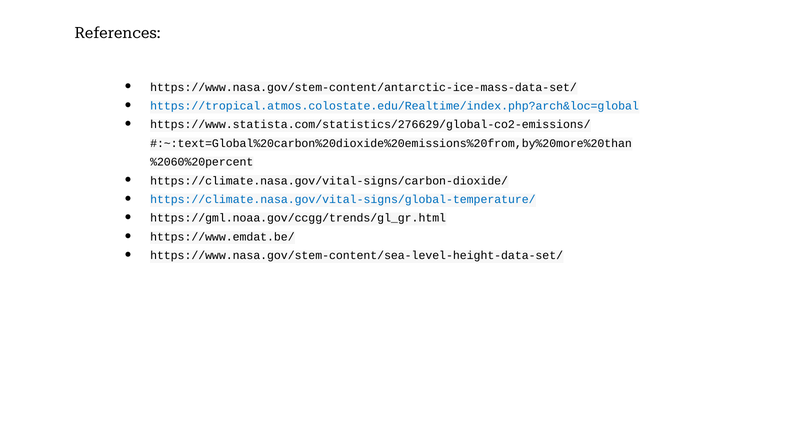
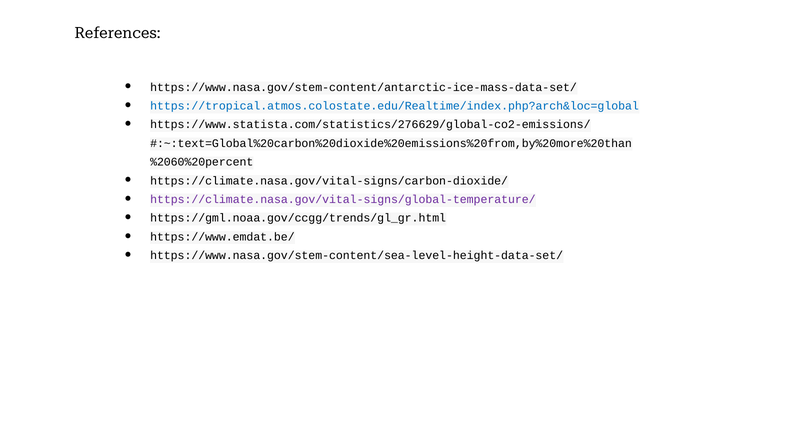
https://climate.nasa.gov/vital-signs/global-temperature/ colour: blue -> purple
